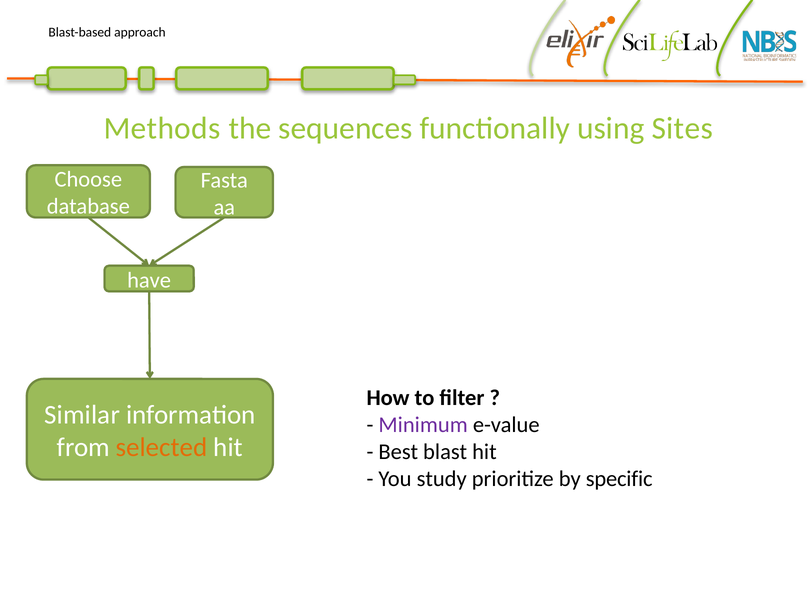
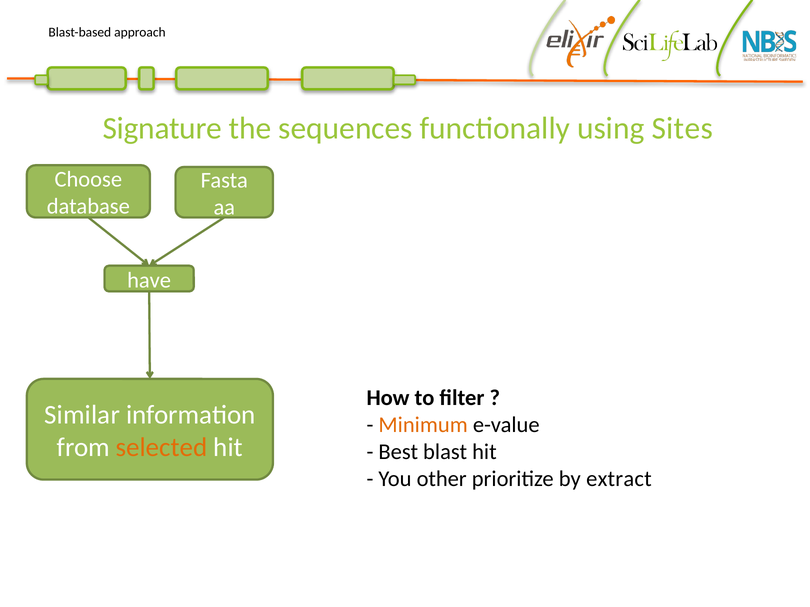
Methods: Methods -> Signature
Minimum colour: purple -> orange
study: study -> other
specific: specific -> extract
